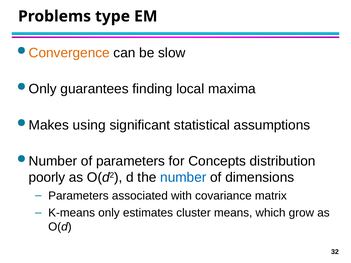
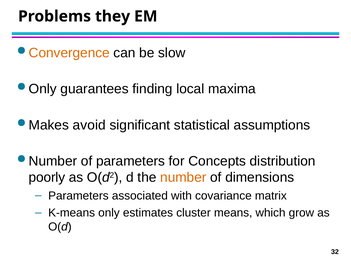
type: type -> they
using: using -> avoid
number at (183, 178) colour: blue -> orange
